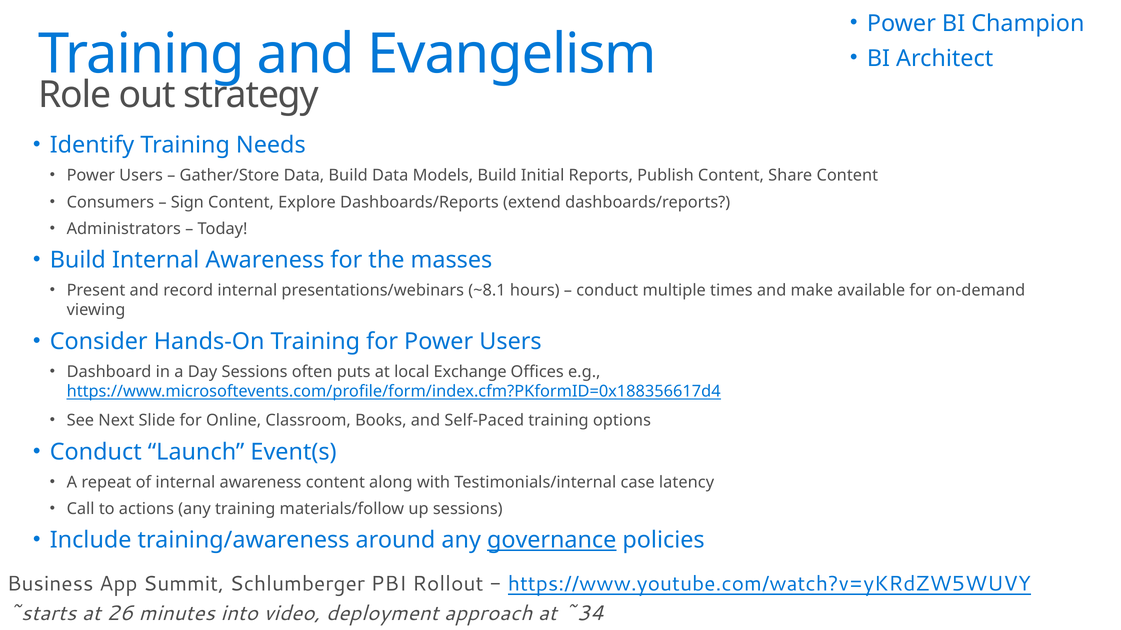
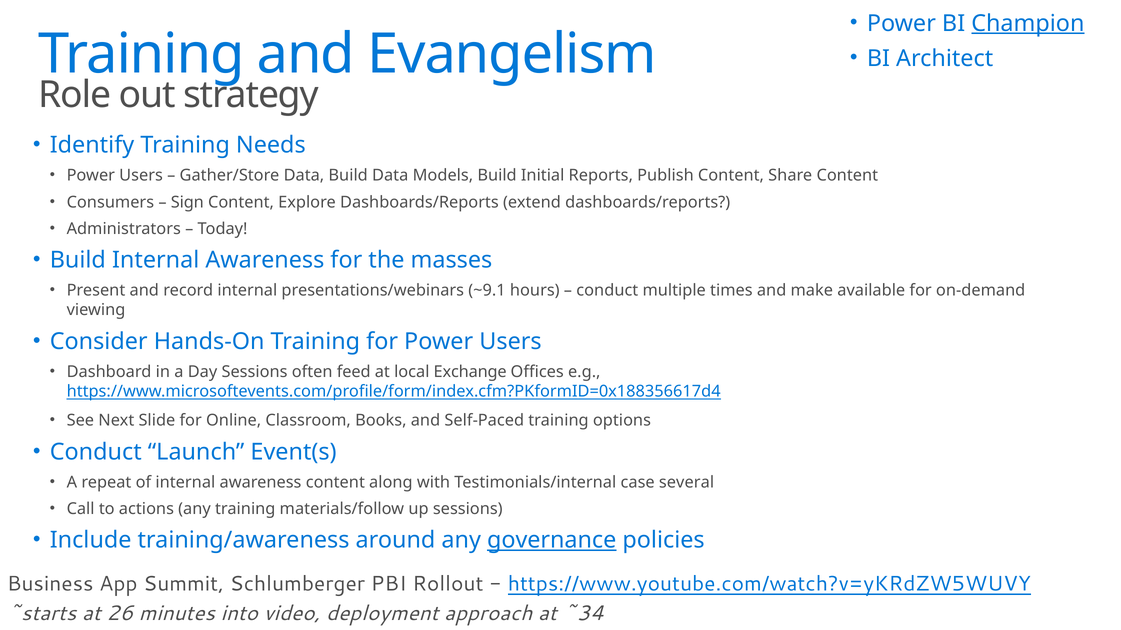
Champion underline: none -> present
~8.1: ~8.1 -> ~9.1
puts: puts -> feed
latency: latency -> several
